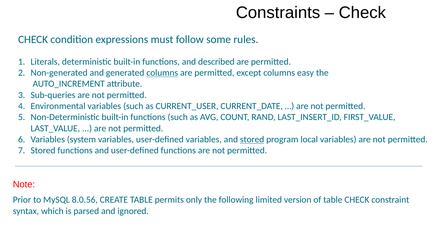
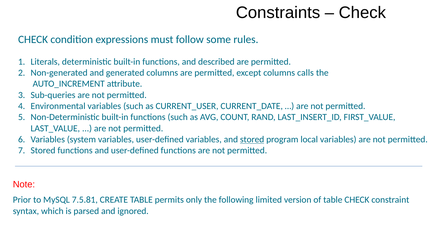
columns at (162, 73) underline: present -> none
easy: easy -> calls
8.0.56: 8.0.56 -> 7.5.81
